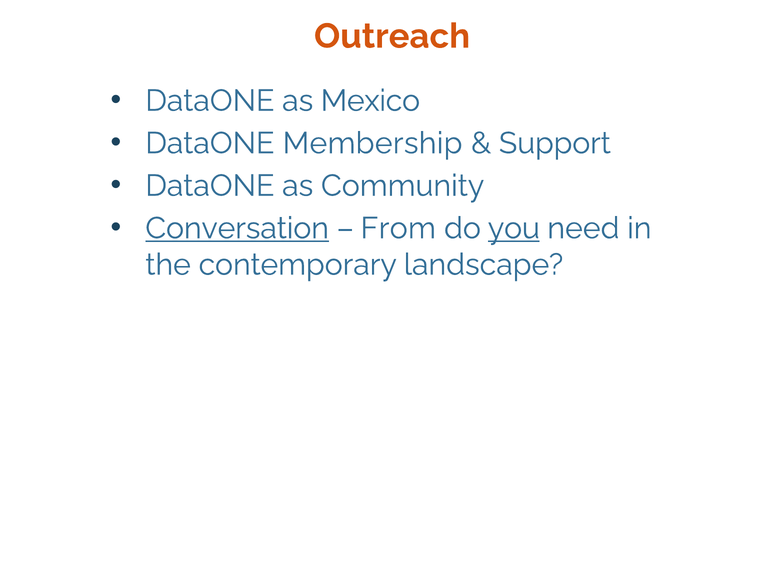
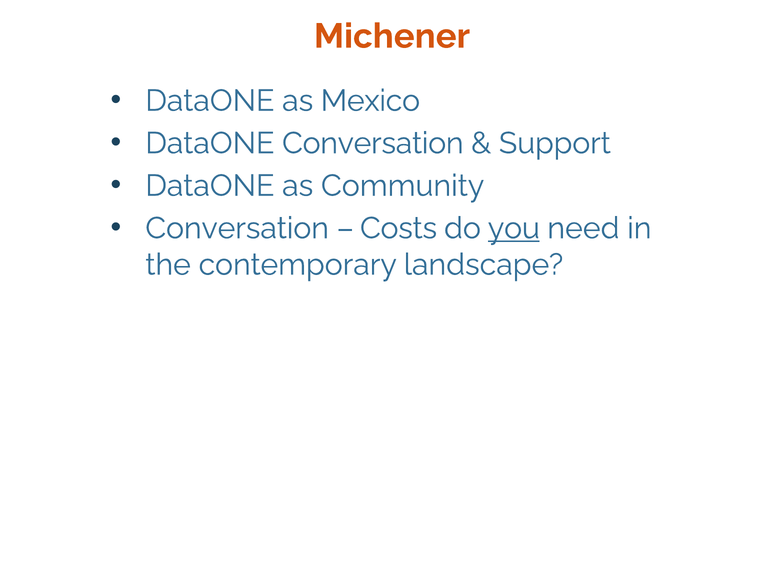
Outreach: Outreach -> Michener
DataONE Membership: Membership -> Conversation
Conversation at (237, 228) underline: present -> none
From: From -> Costs
